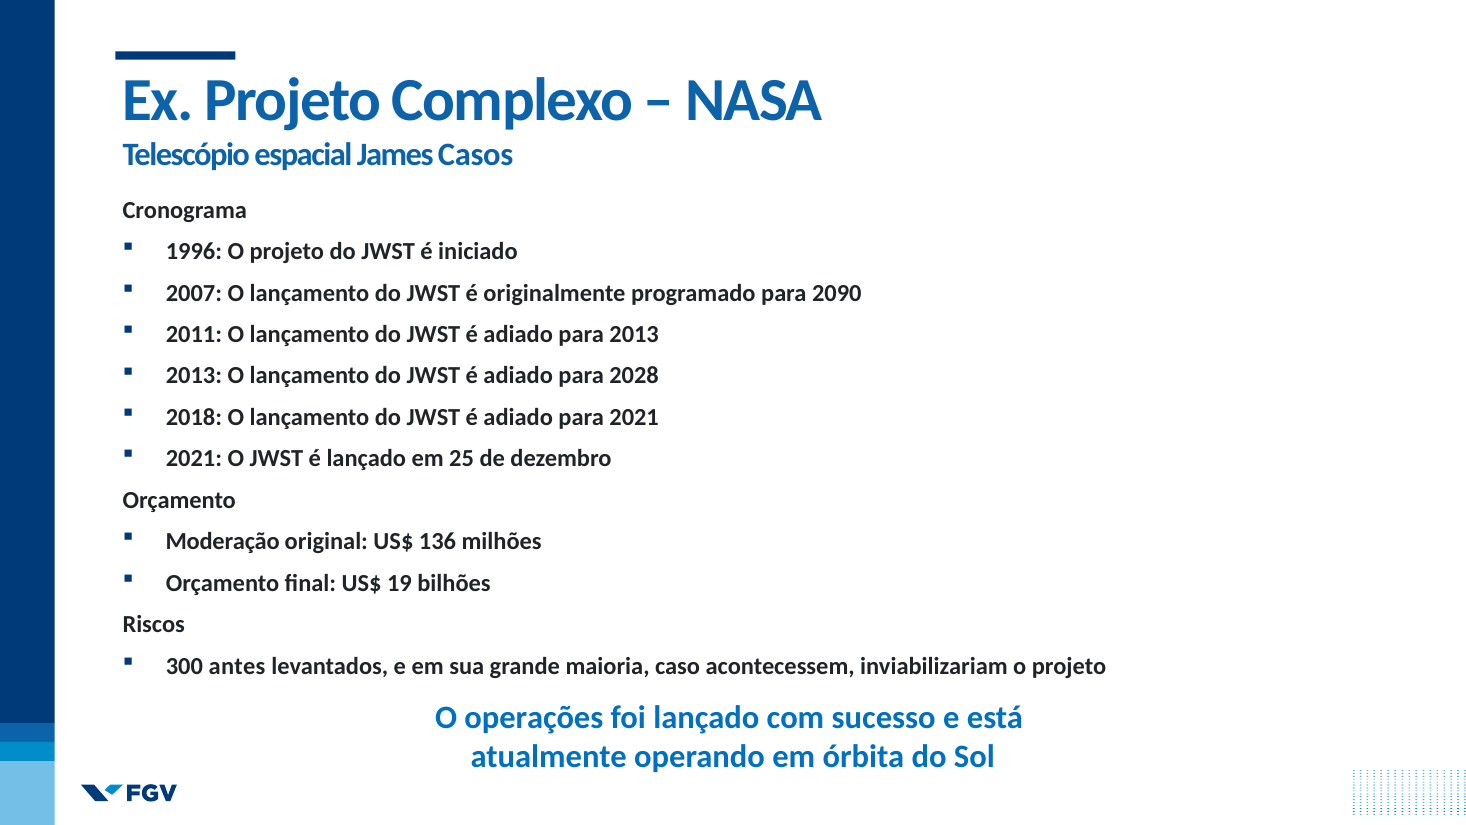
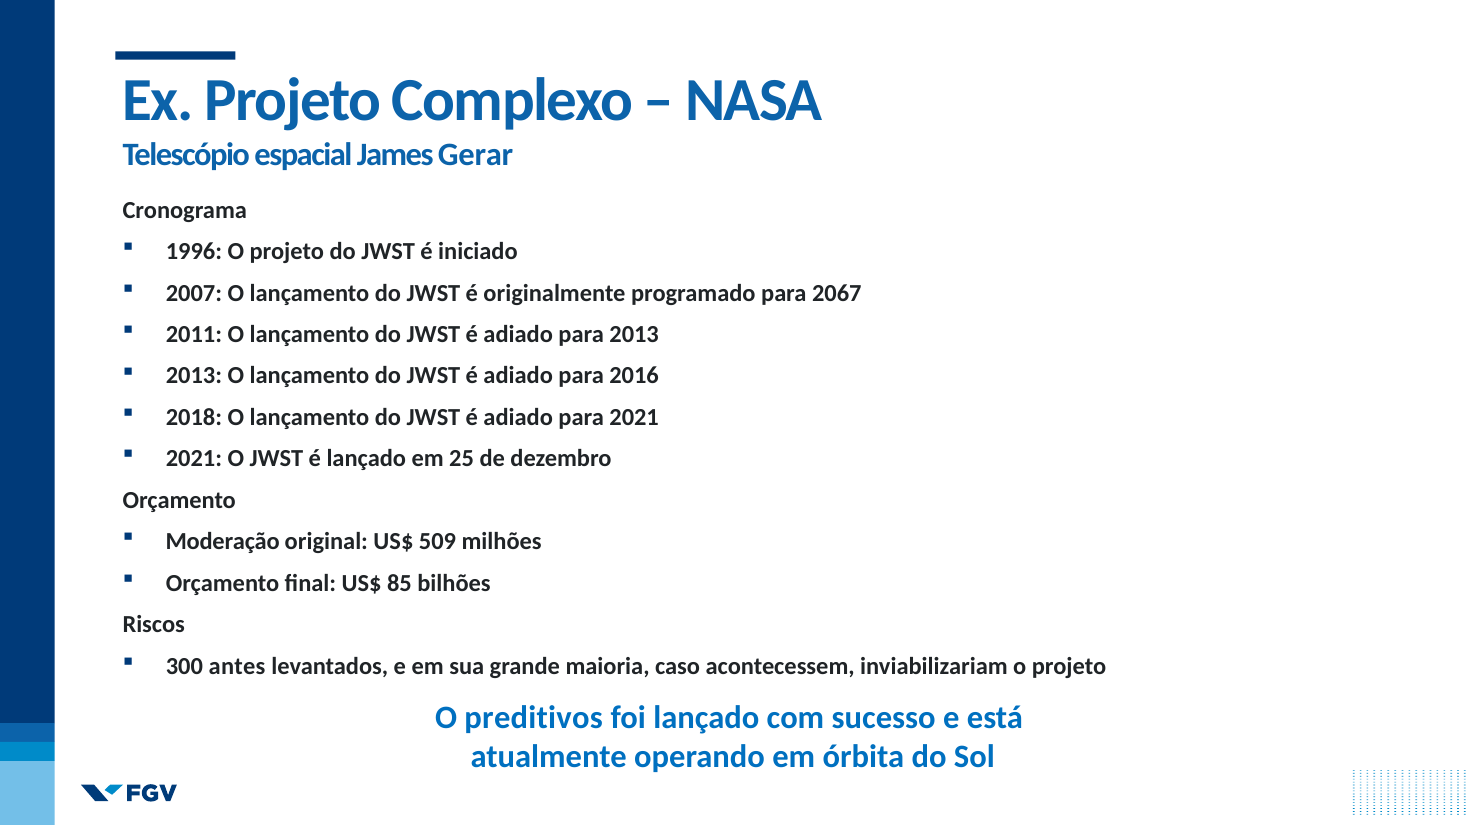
Casos: Casos -> Gerar
2090: 2090 -> 2067
2028: 2028 -> 2016
136: 136 -> 509
19: 19 -> 85
operações: operações -> preditivos
